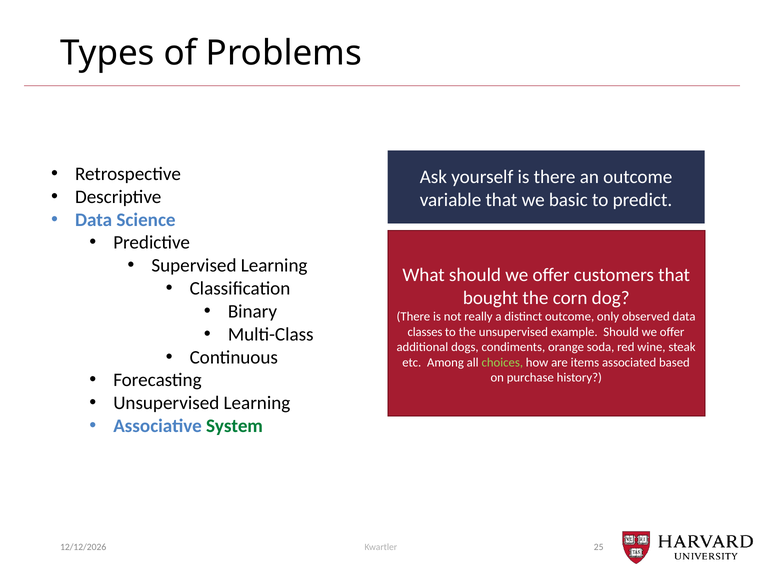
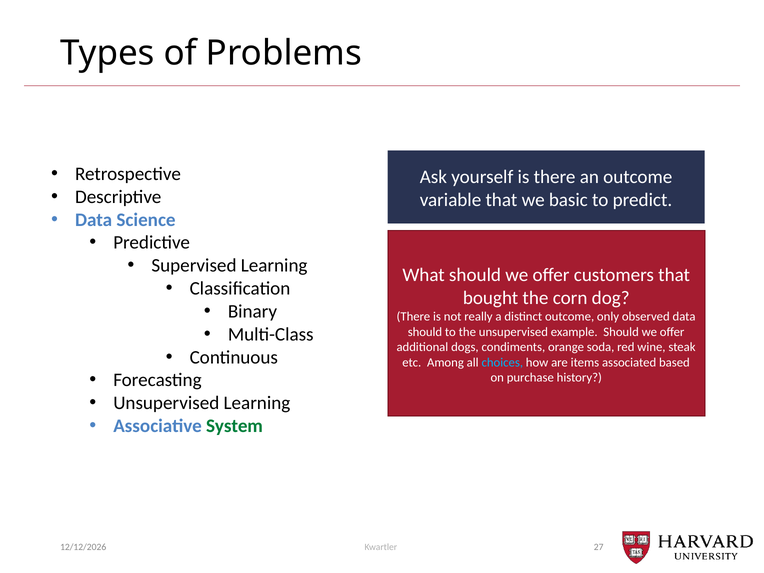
classes at (425, 332): classes -> should
choices colour: light green -> light blue
25: 25 -> 27
